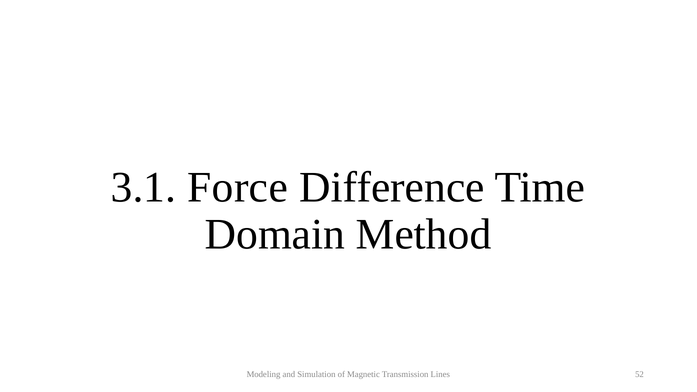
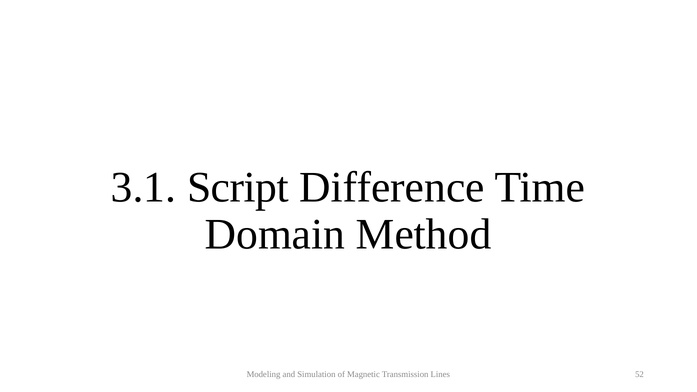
Force: Force -> Script
